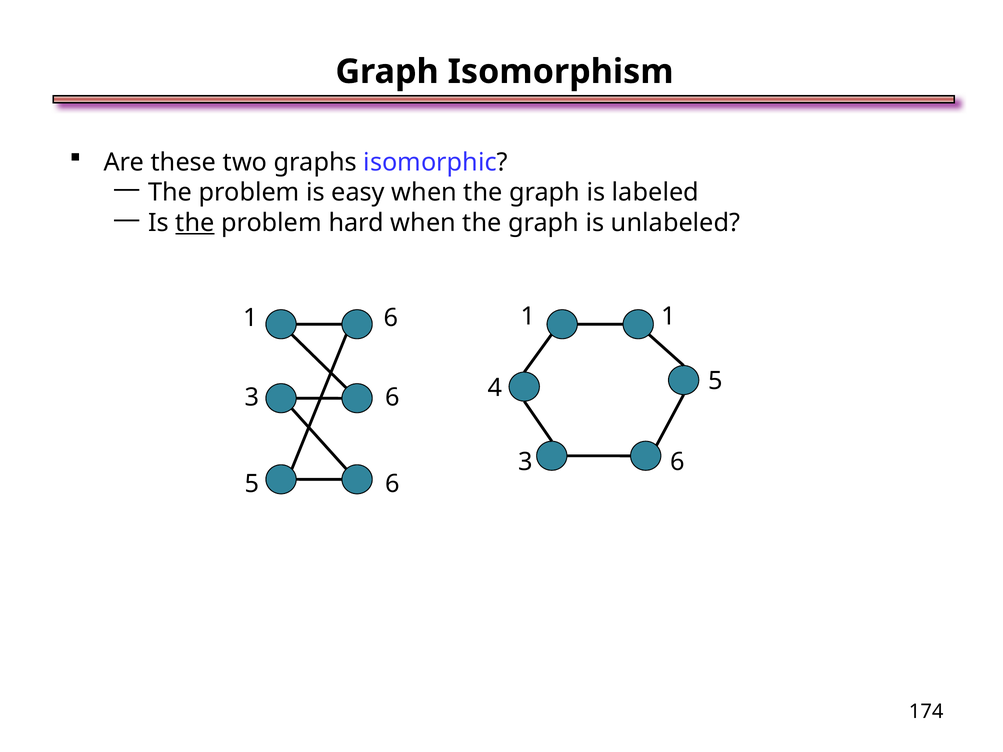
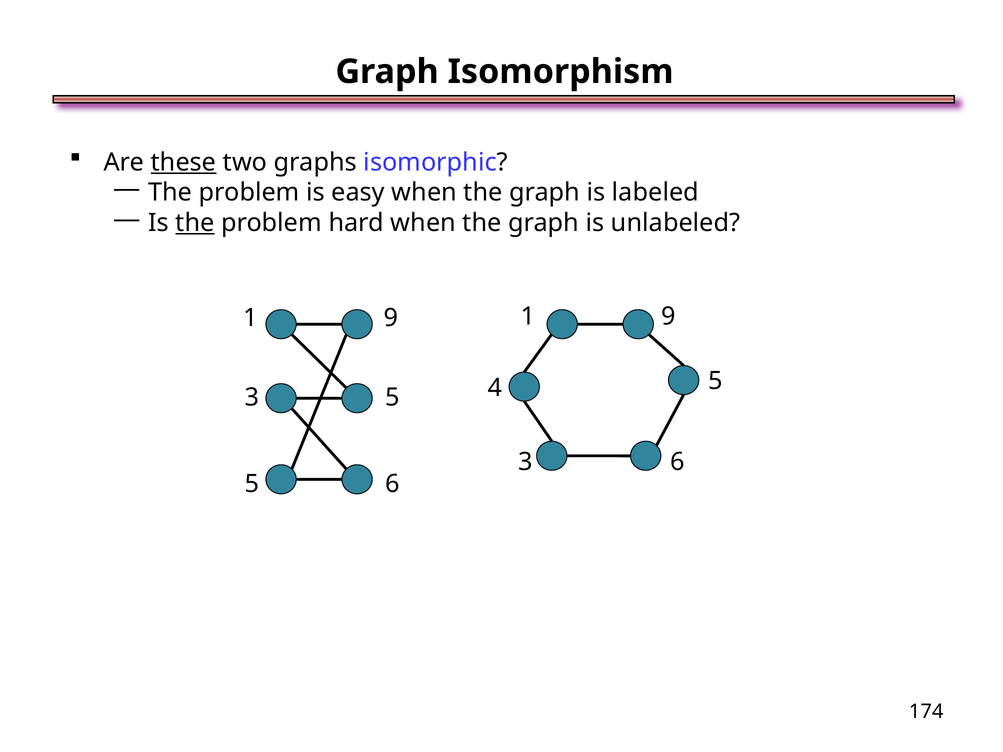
these underline: none -> present
1 at (668, 316): 1 -> 9
6 at (391, 318): 6 -> 9
3 6: 6 -> 5
